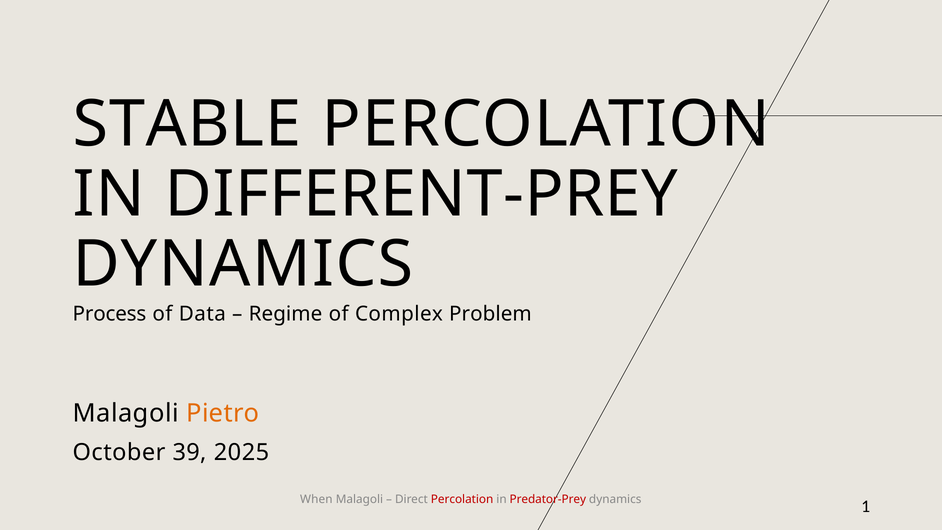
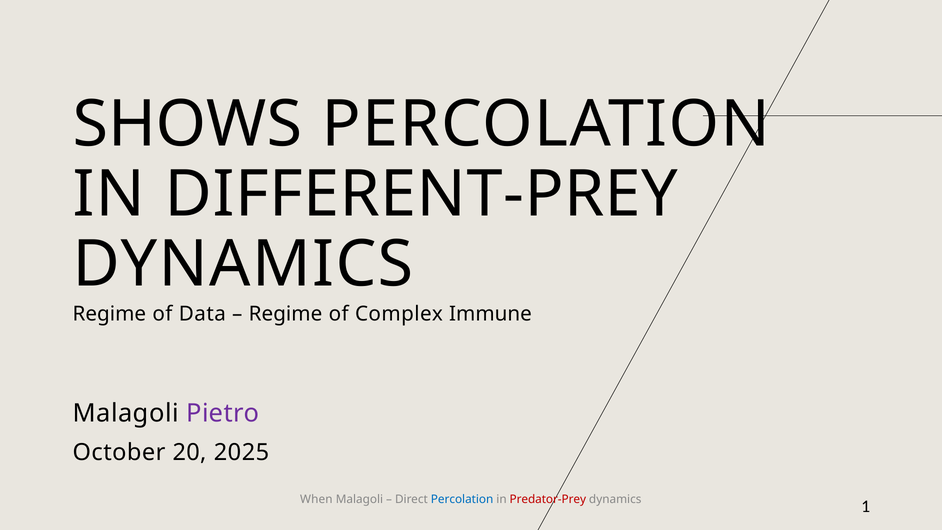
STABLE: STABLE -> SHOWS
Process at (109, 314): Process -> Regime
Problem: Problem -> Immune
Pietro colour: orange -> purple
39: 39 -> 20
Percolation at (462, 499) colour: red -> blue
